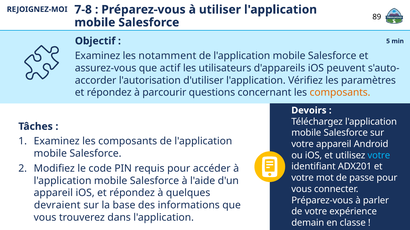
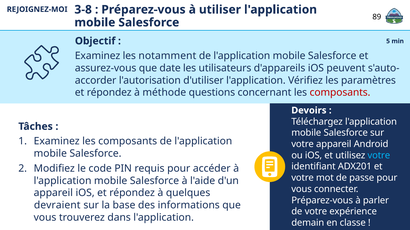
7-8: 7-8 -> 3-8
actif: actif -> date
parcourir: parcourir -> méthode
composants at (340, 93) colour: orange -> red
